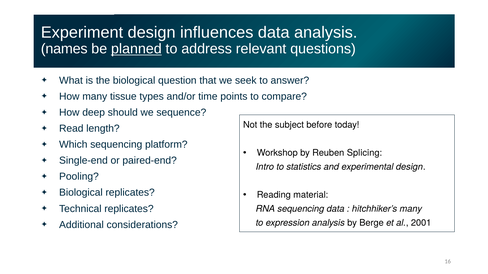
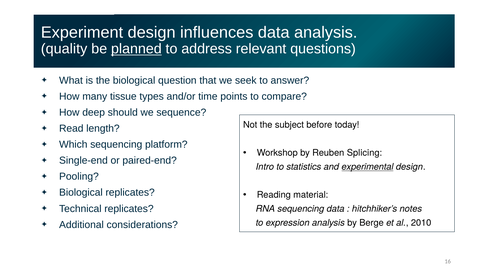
names: names -> quality
experimental underline: none -> present
hitchhiker’s many: many -> notes
2001: 2001 -> 2010
